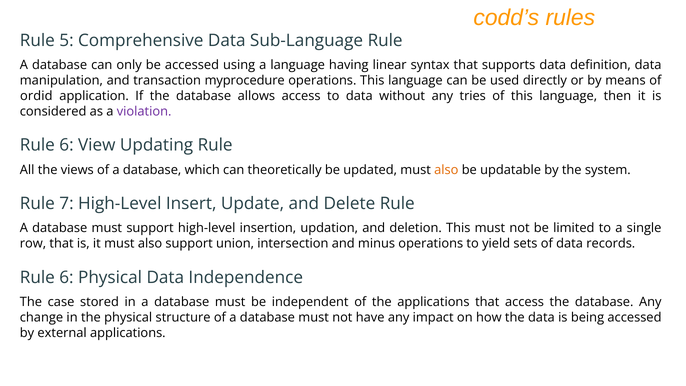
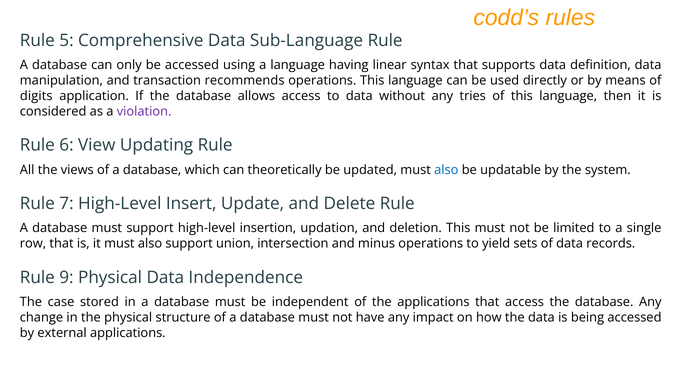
myprocedure: myprocedure -> recommends
ordid: ordid -> digits
also at (446, 170) colour: orange -> blue
6 at (66, 277): 6 -> 9
